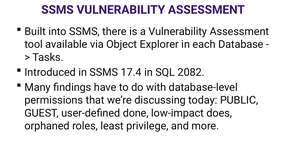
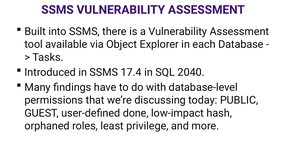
2082: 2082 -> 2040
does: does -> hash
